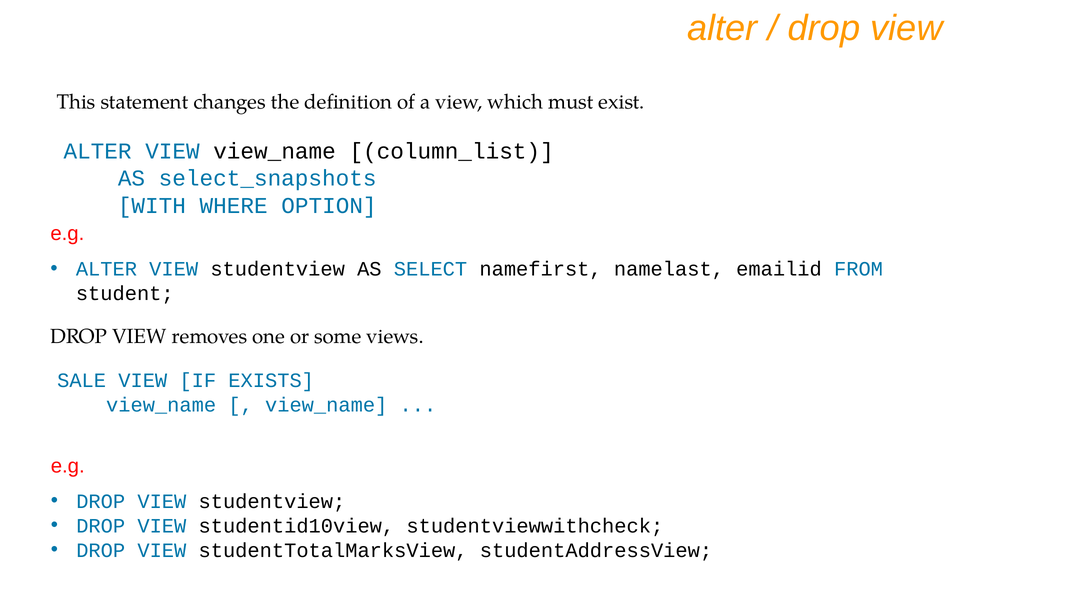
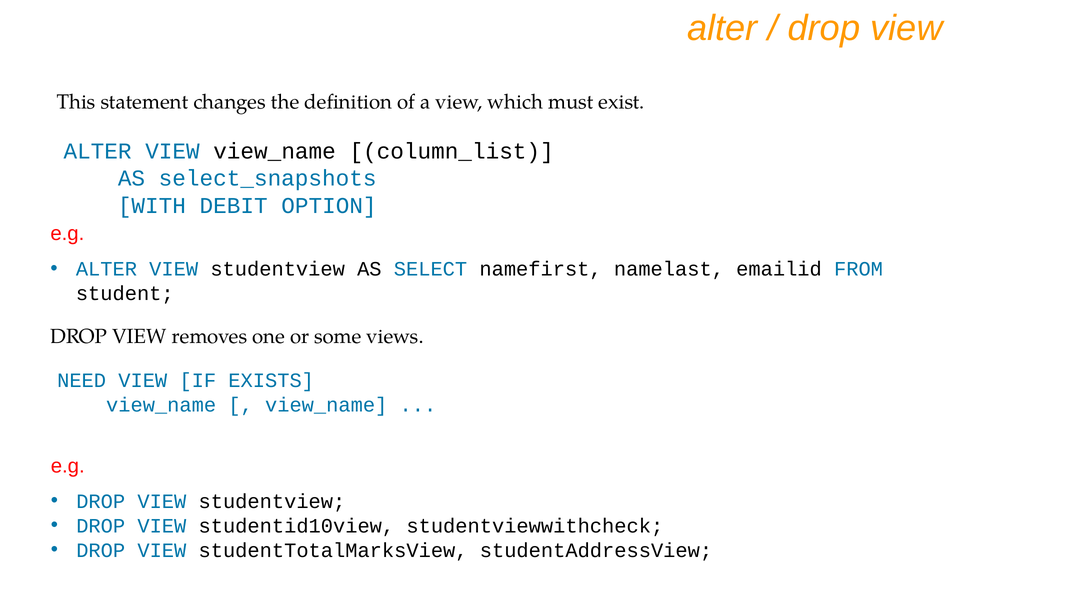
WHERE: WHERE -> DEBIT
SALE: SALE -> NEED
